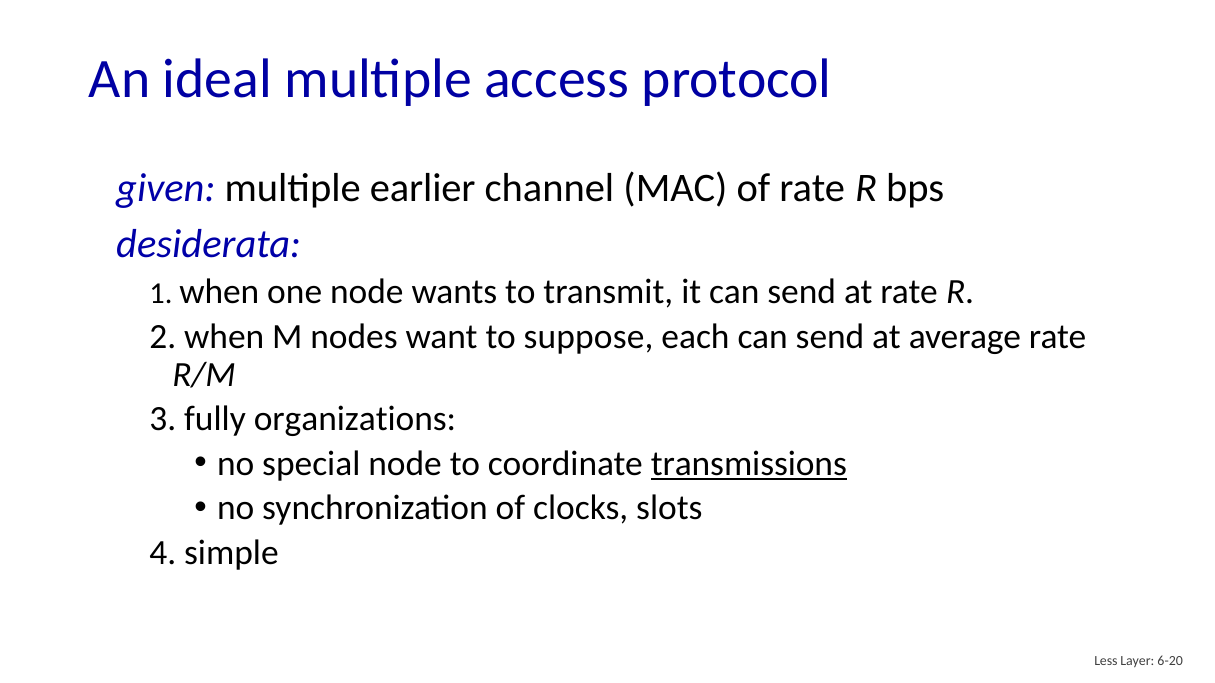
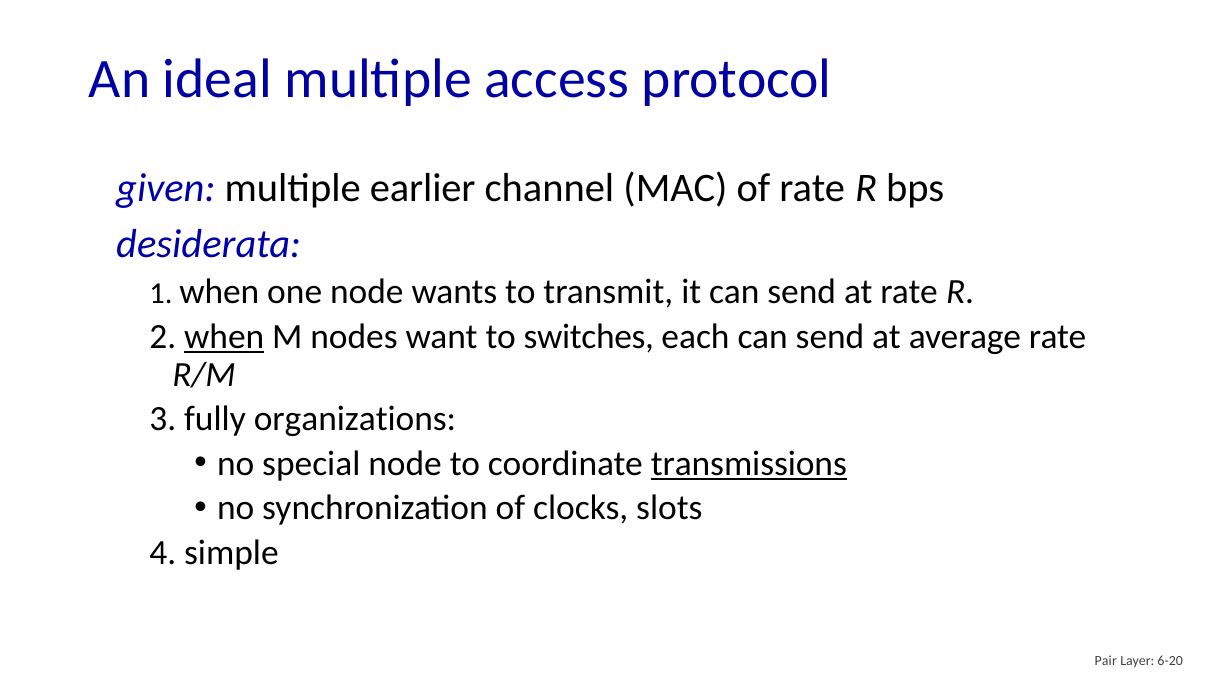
when at (224, 337) underline: none -> present
suppose: suppose -> switches
Less: Less -> Pair
